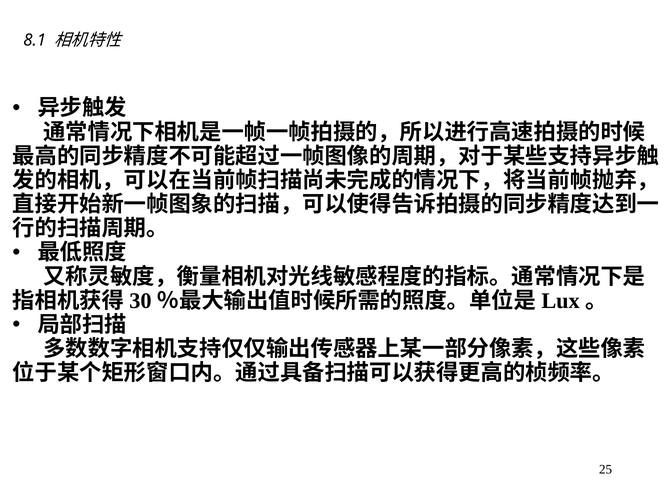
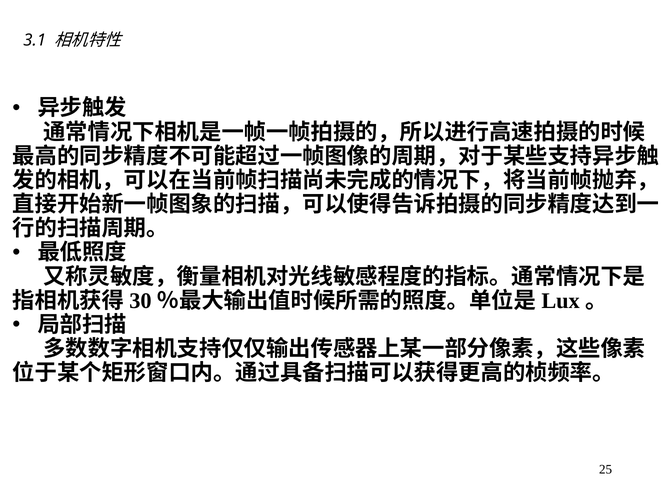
8.1: 8.1 -> 3.1
